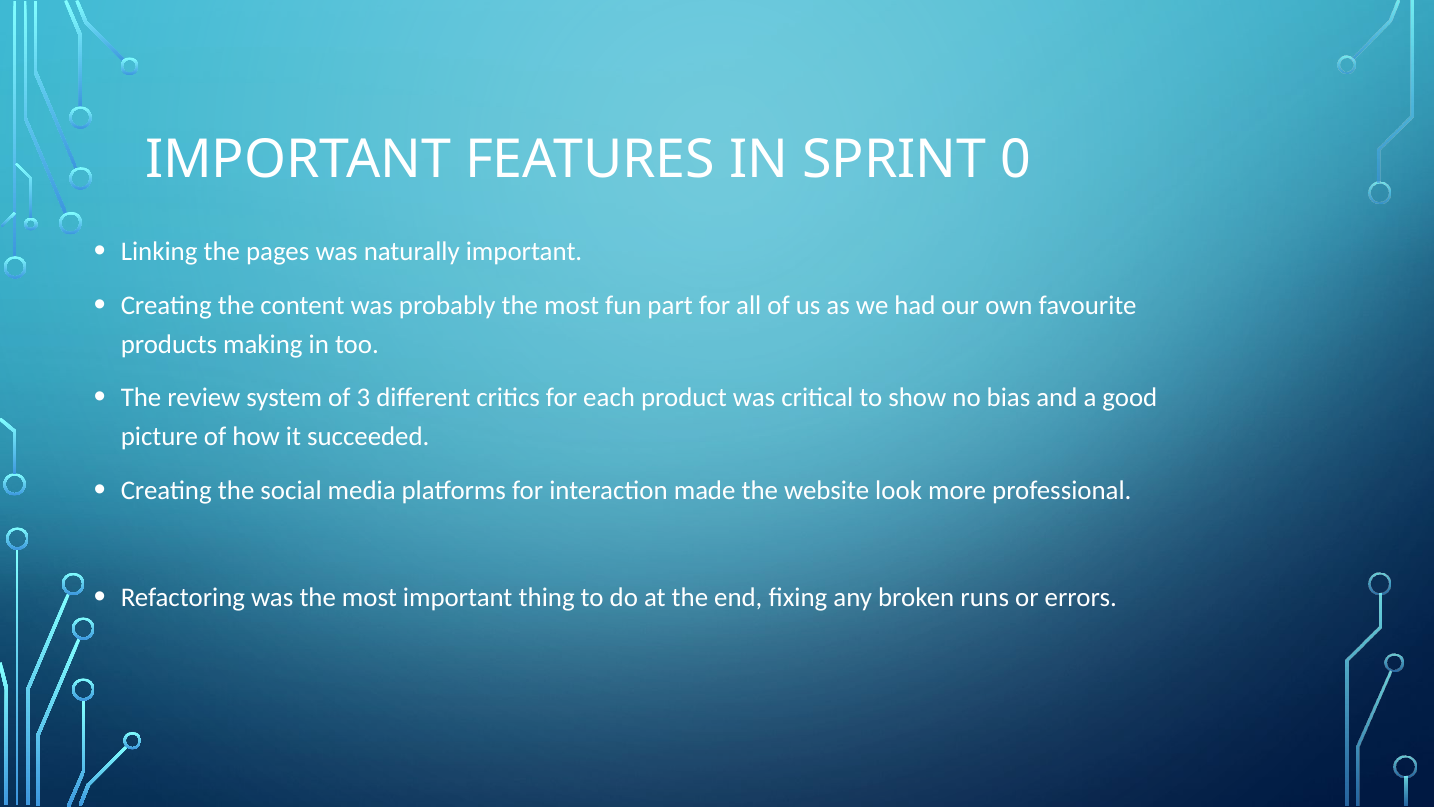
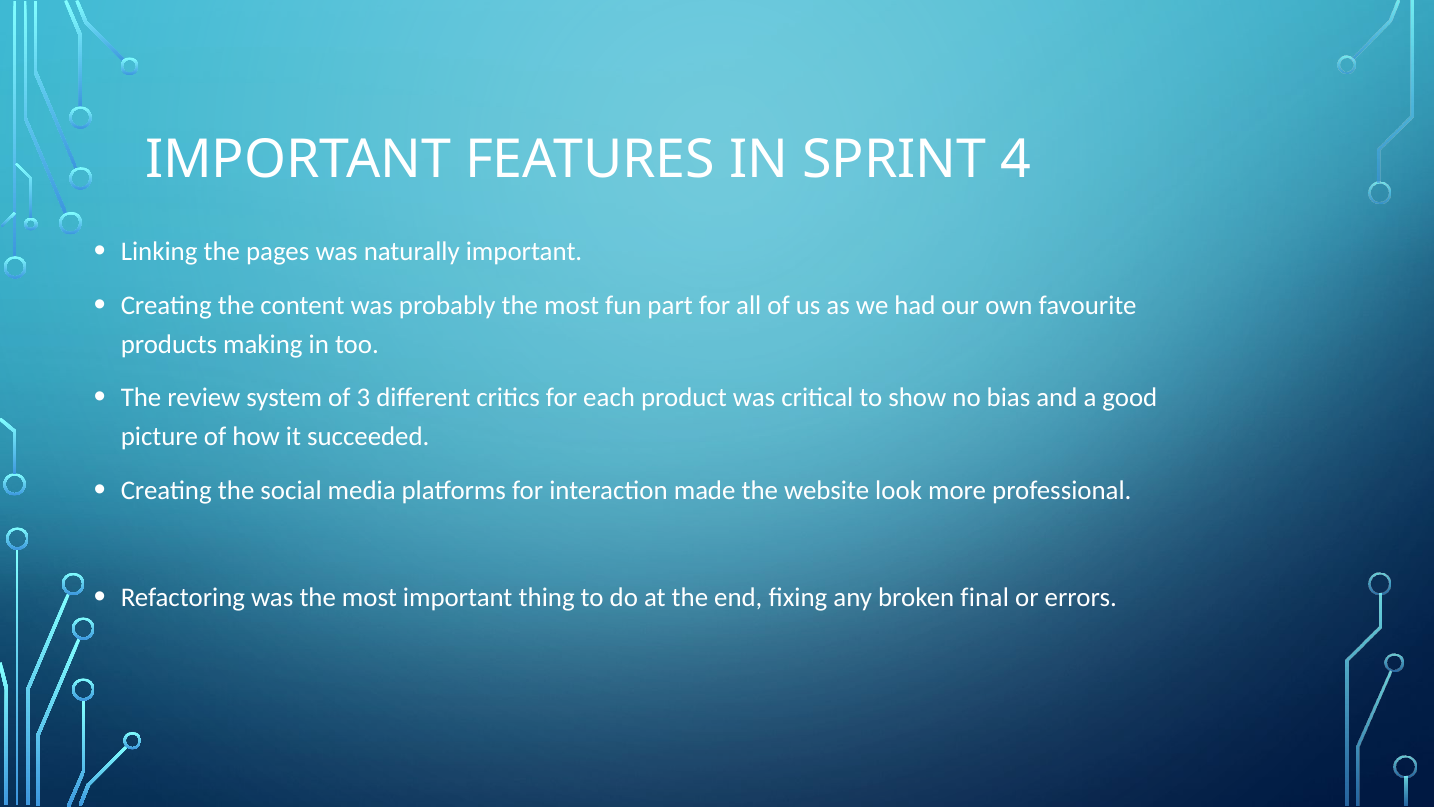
0: 0 -> 4
runs: runs -> final
